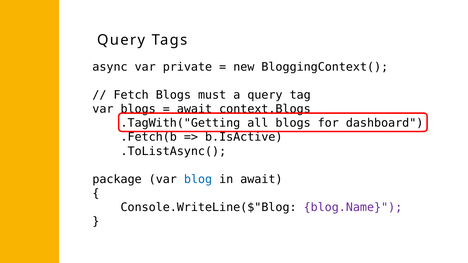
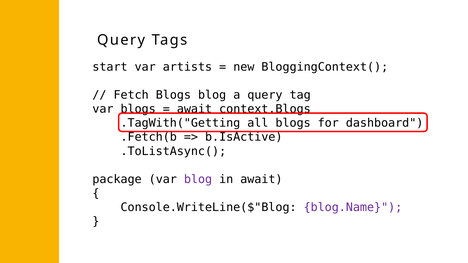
async: async -> start
private: private -> artists
Blogs must: must -> blog
blog at (198, 179) colour: blue -> purple
